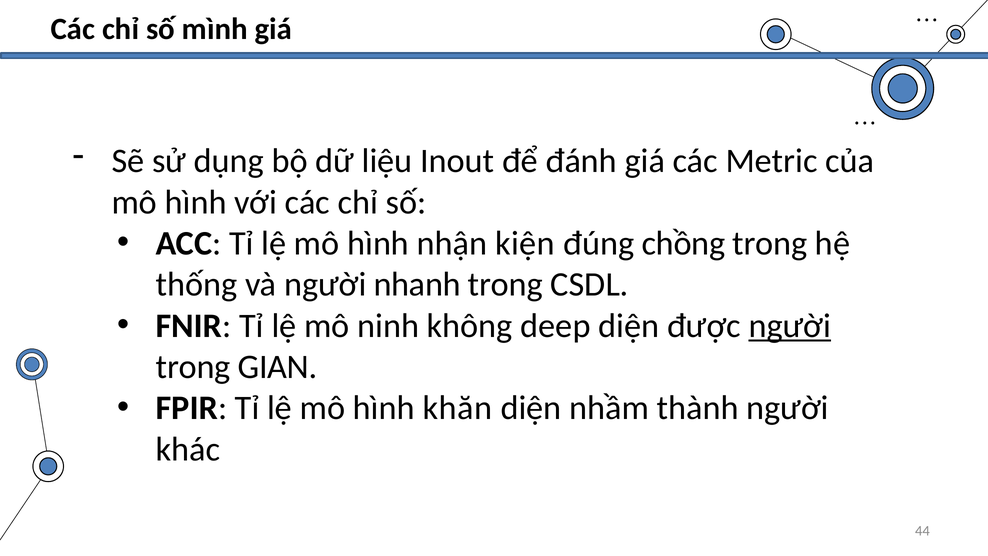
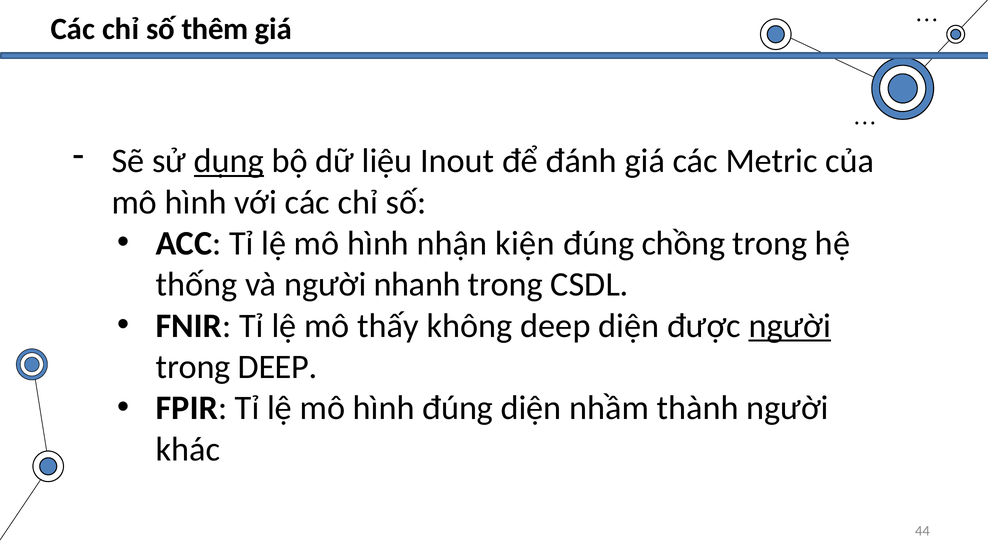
mình: mình -> thêm
dụng underline: none -> present
ninh: ninh -> thấy
trong GIAN: GIAN -> DEEP
hình khăn: khăn -> đúng
